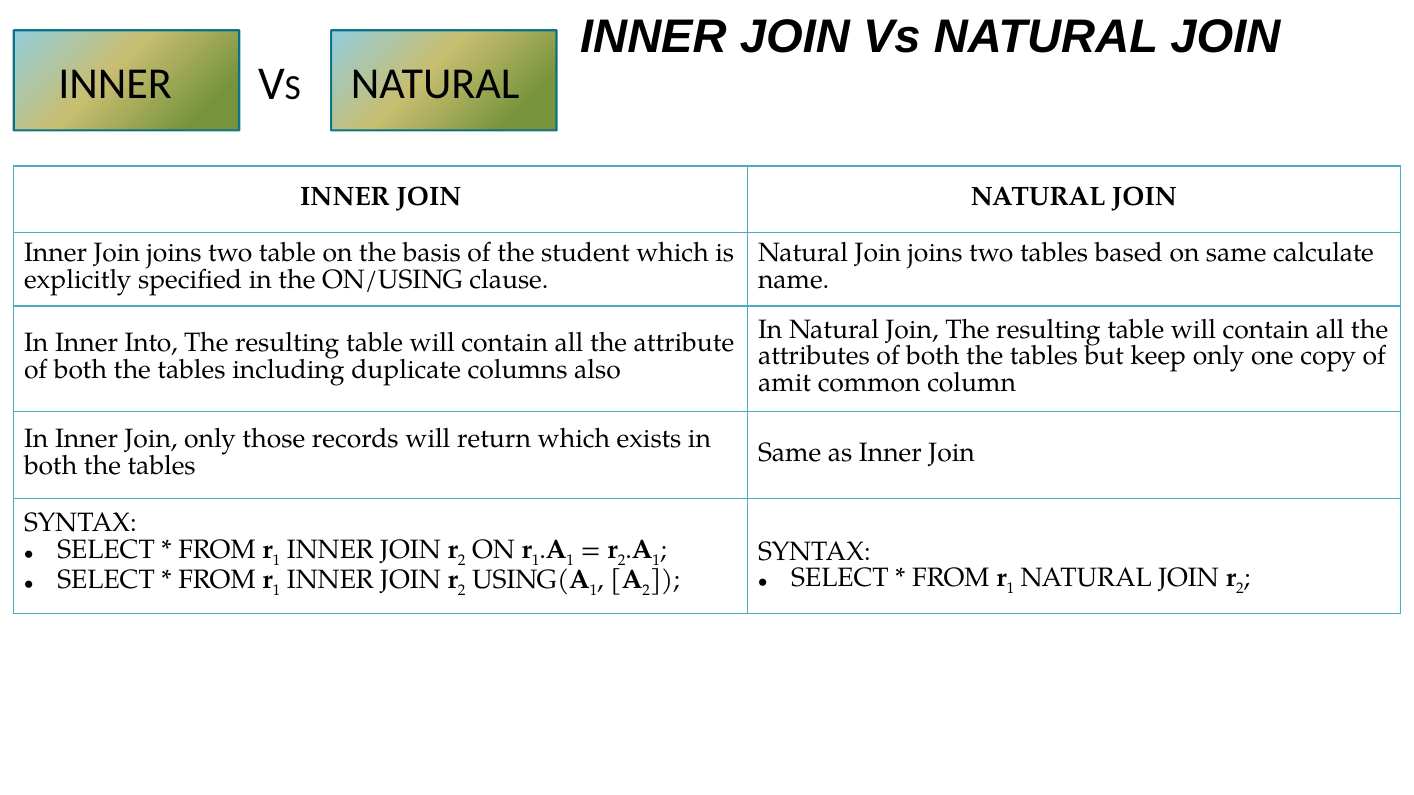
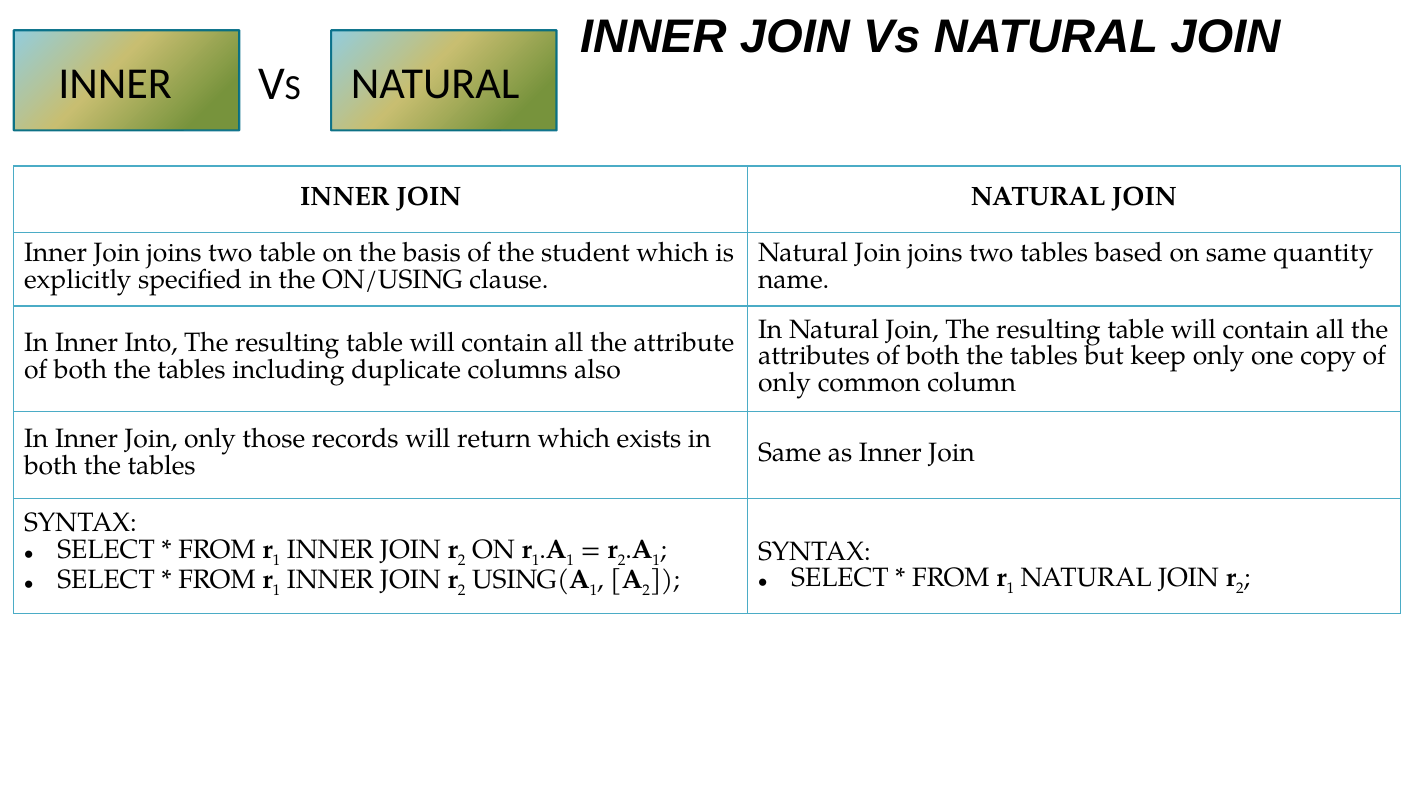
calculate: calculate -> quantity
amit at (785, 383): amit -> only
